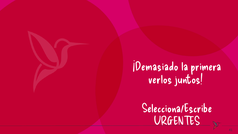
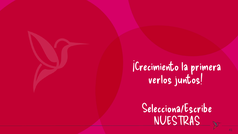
¡Demasiado: ¡Demasiado -> ¡Crecimiento
URGENTES: URGENTES -> NUESTRAS
